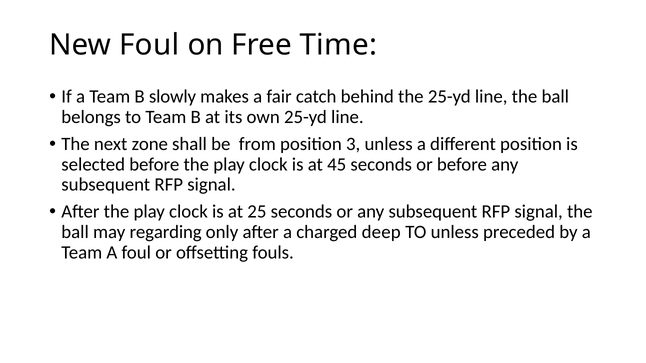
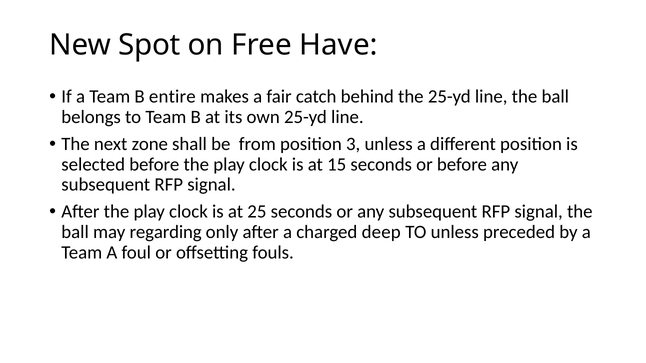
New Foul: Foul -> Spot
Time: Time -> Have
slowly: slowly -> entire
45: 45 -> 15
